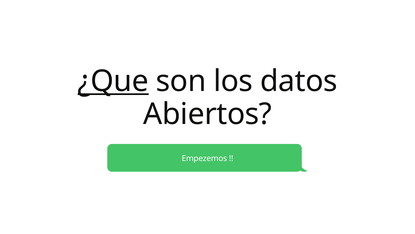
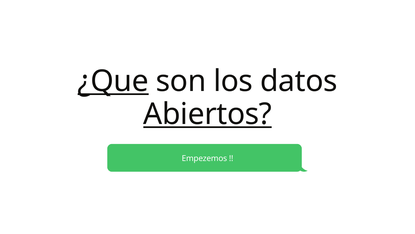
Abiertos underline: none -> present
